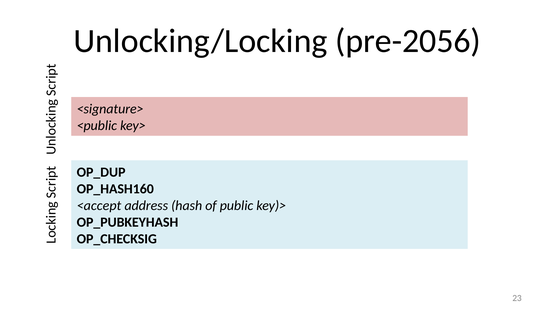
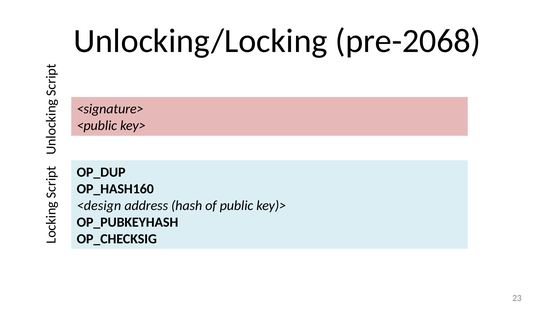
pre-2056: pre-2056 -> pre-2068
<accept: <accept -> <design
